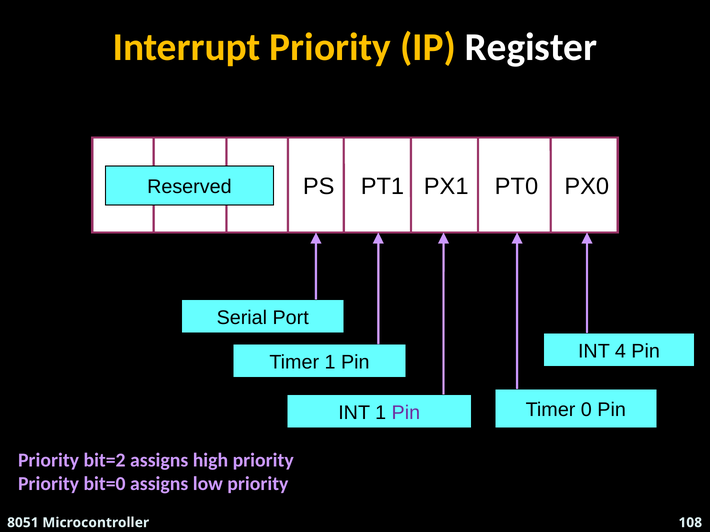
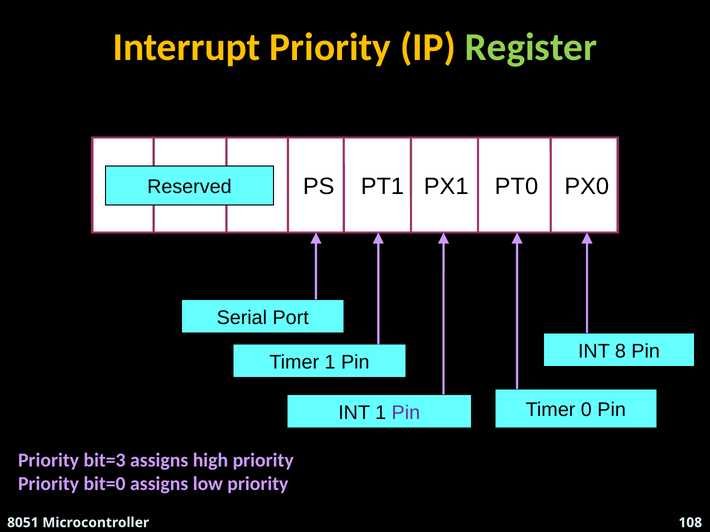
Register colour: white -> light green
4: 4 -> 8
bit=2: bit=2 -> bit=3
